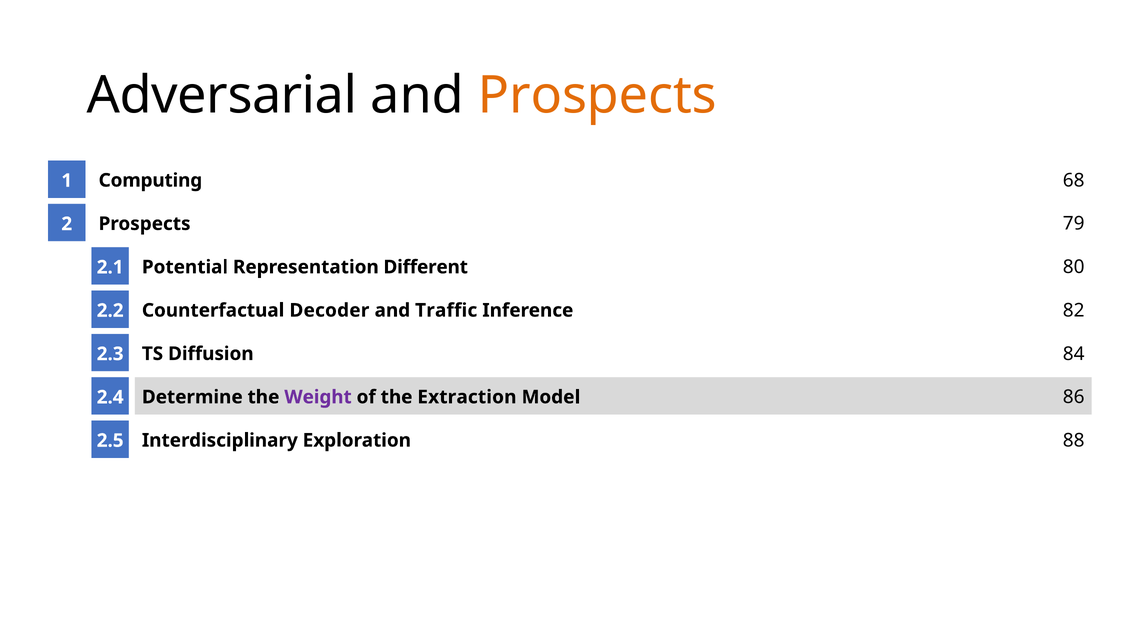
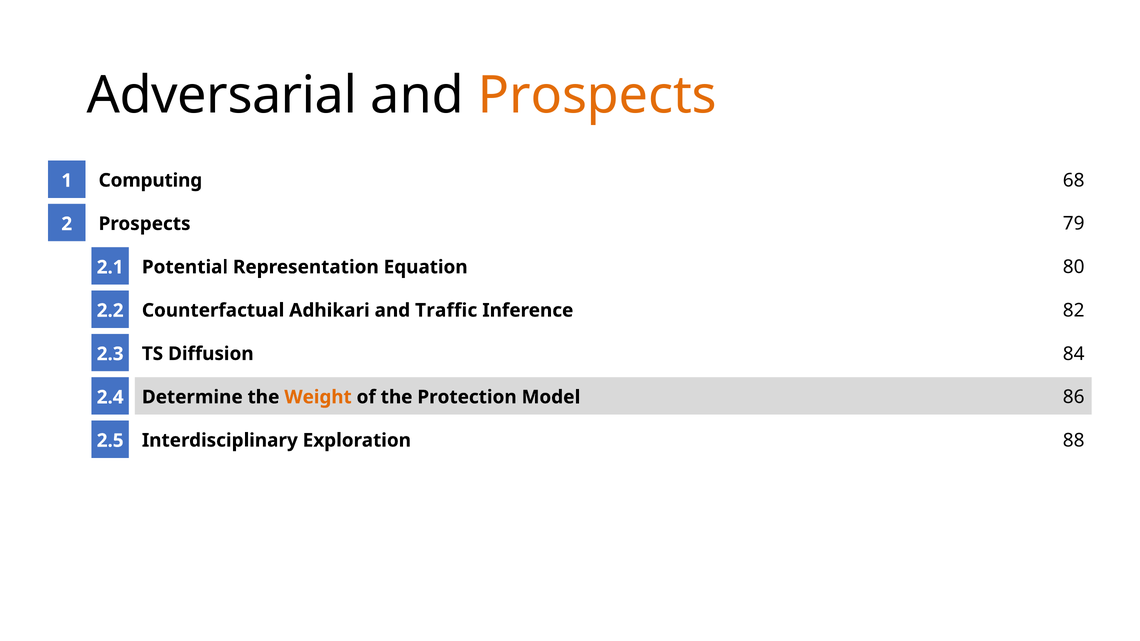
Different: Different -> Equation
Decoder: Decoder -> Adhikari
Weight colour: purple -> orange
Extraction: Extraction -> Protection
